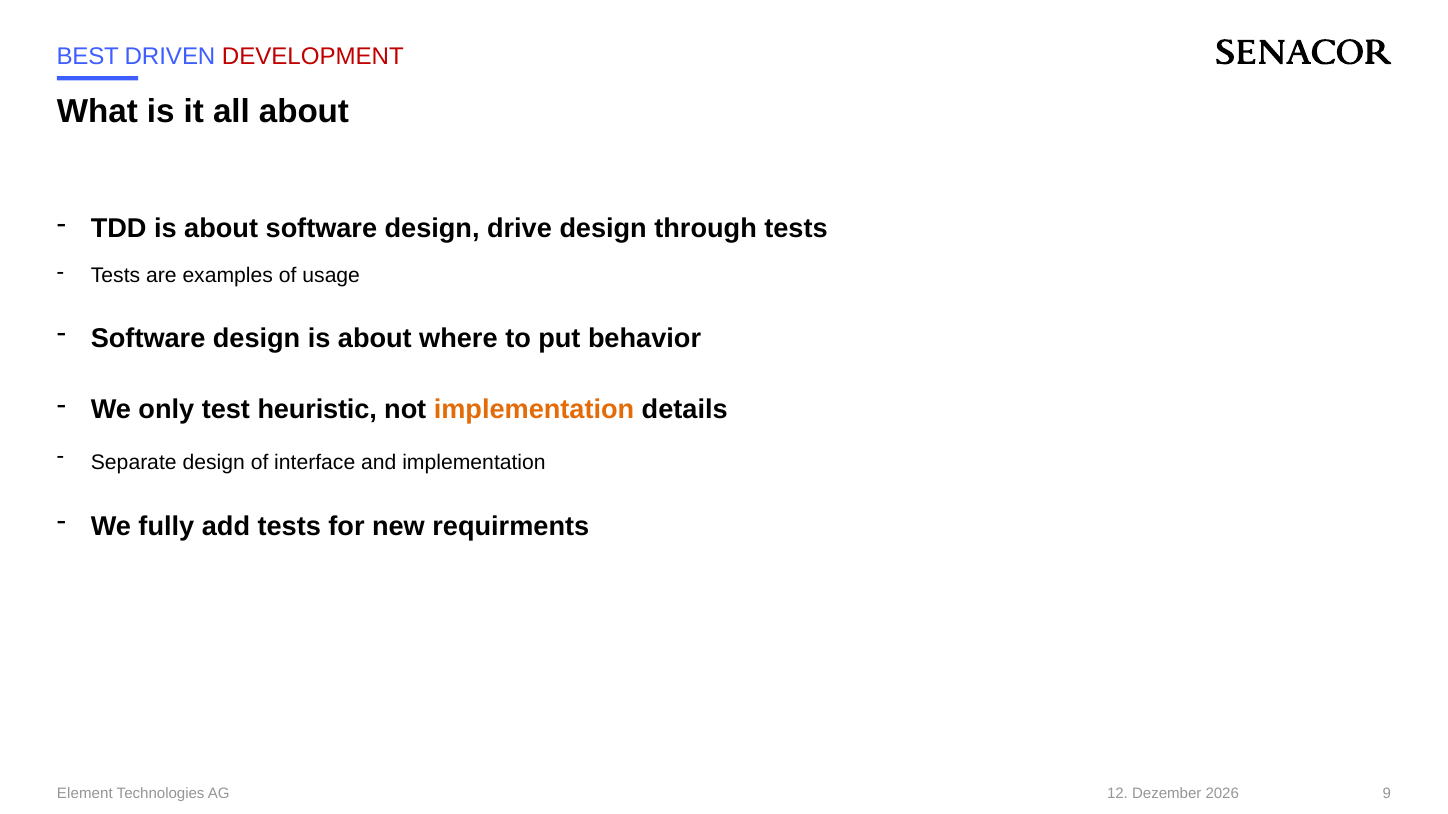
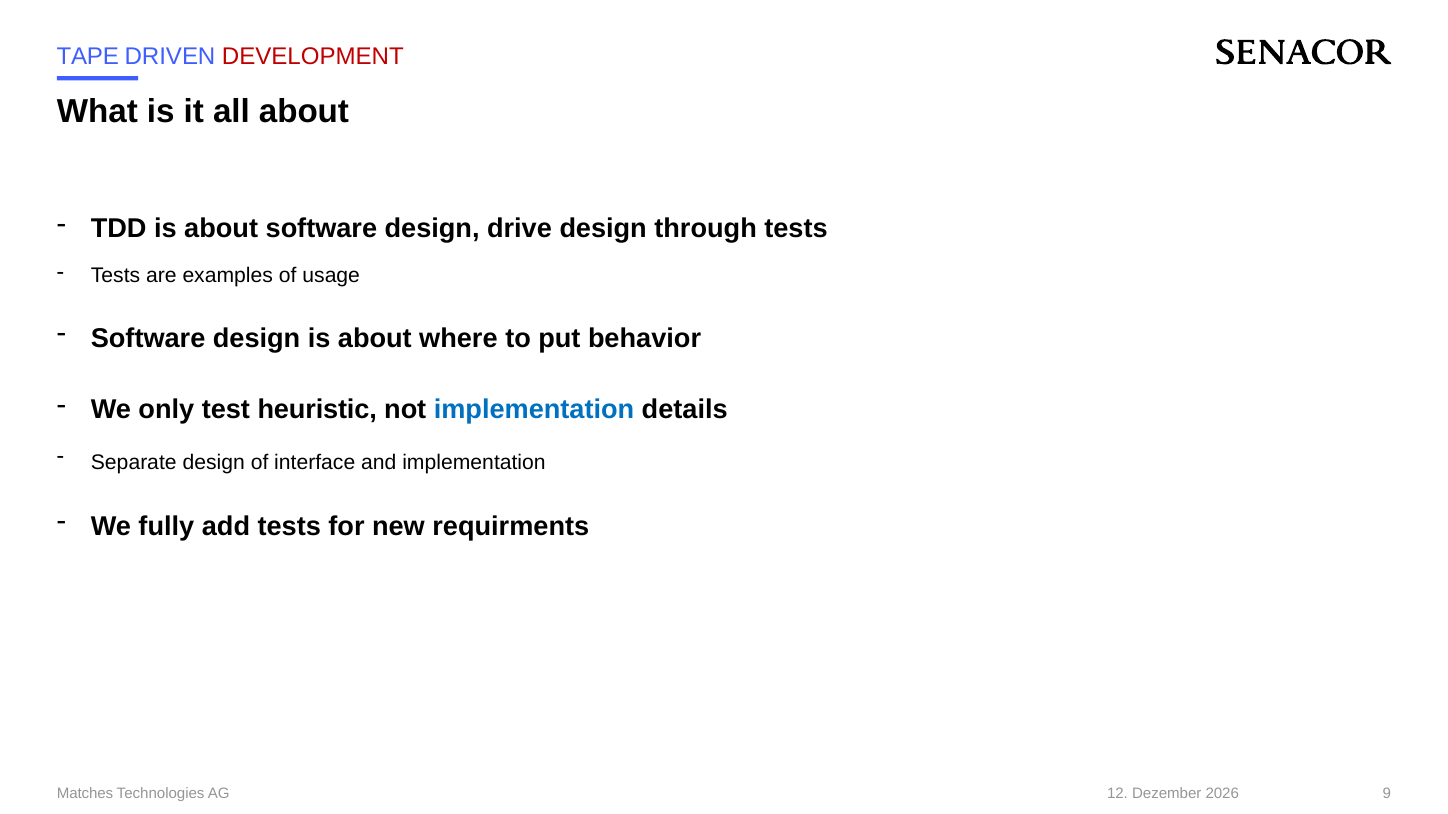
BEST: BEST -> TAPE
implementation at (534, 410) colour: orange -> blue
Element: Element -> Matches
